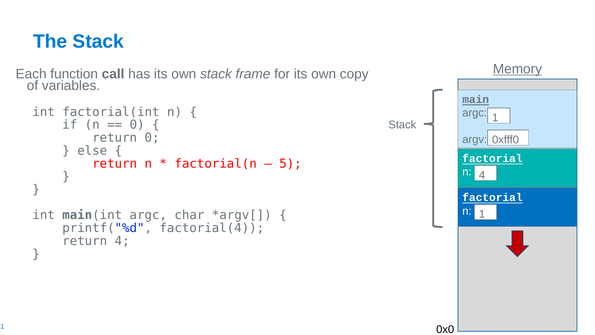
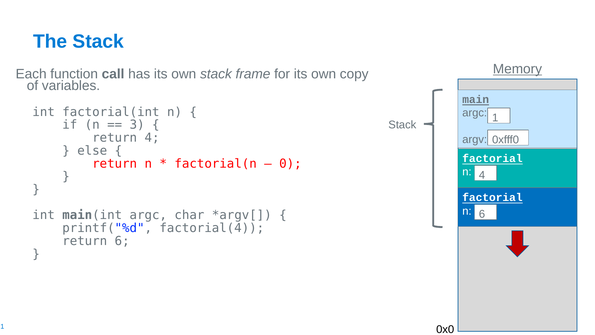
0 at (137, 125): 0 -> 3
return 0: 0 -> 4
5: 5 -> 0
1 at (482, 214): 1 -> 6
return 4: 4 -> 6
